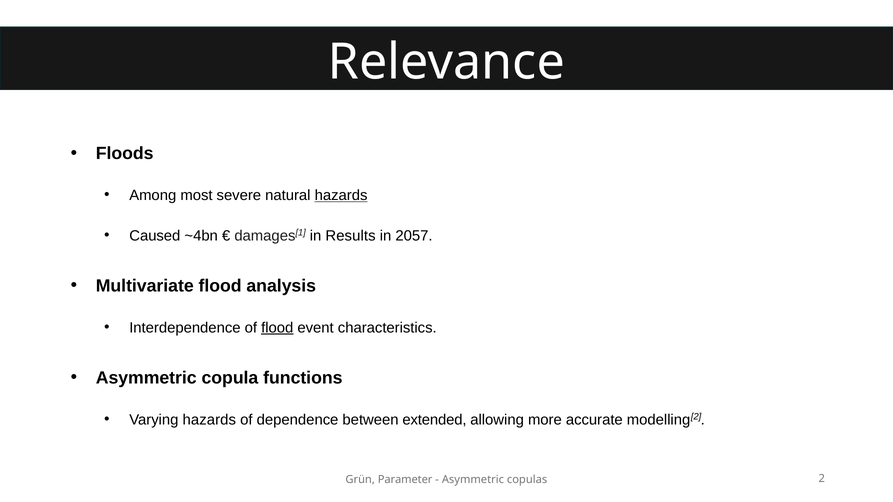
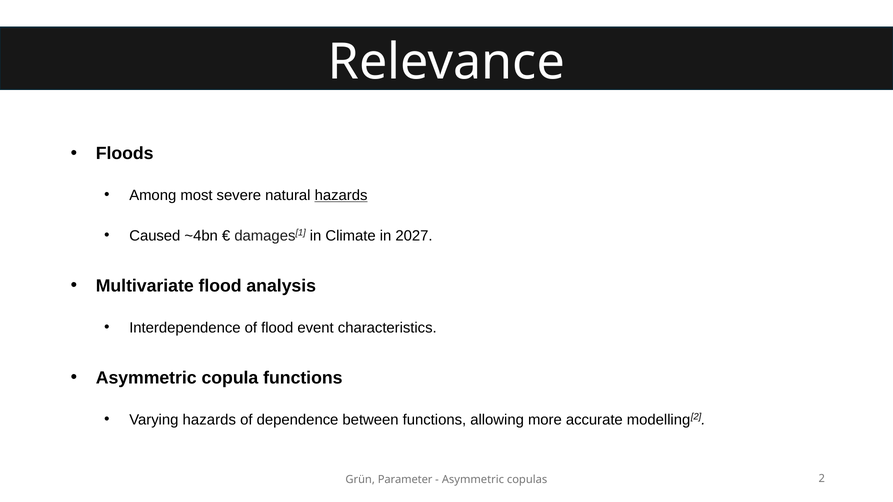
Results: Results -> Climate
2057: 2057 -> 2027
flood at (277, 328) underline: present -> none
between extended: extended -> functions
